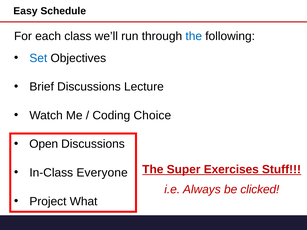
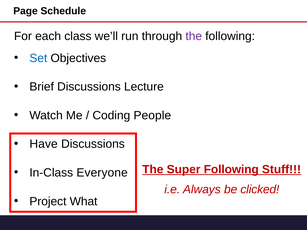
Easy: Easy -> Page
the at (194, 36) colour: blue -> purple
Choice: Choice -> People
Open: Open -> Have
Super Exercises: Exercises -> Following
